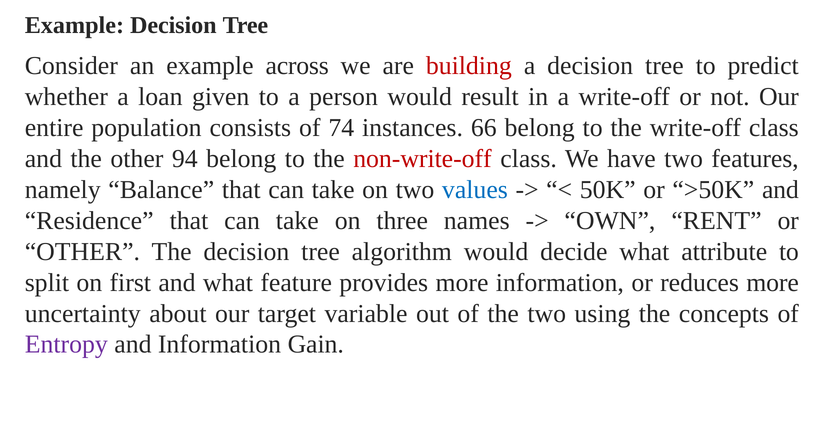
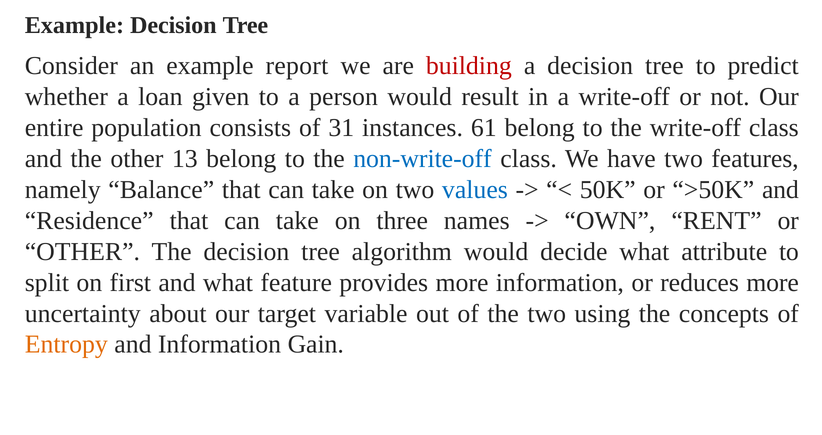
across: across -> report
74: 74 -> 31
66: 66 -> 61
94: 94 -> 13
non-write-off colour: red -> blue
Entropy colour: purple -> orange
